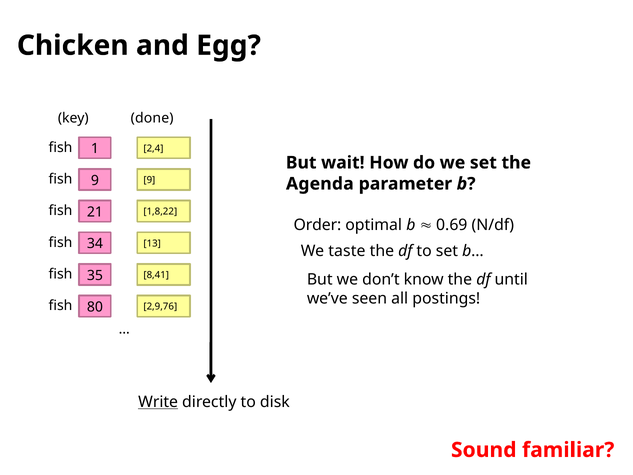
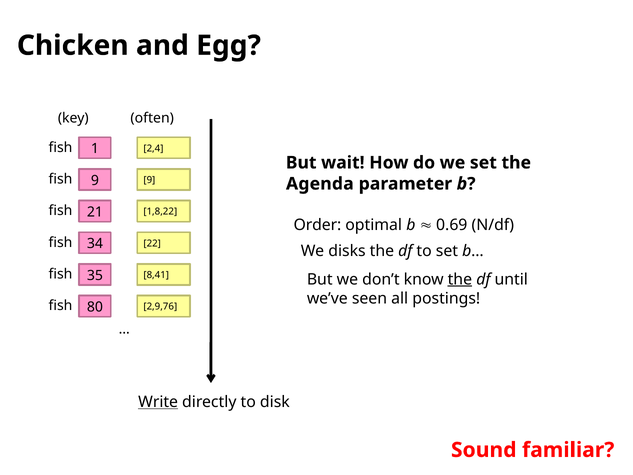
done: done -> often
13: 13 -> 22
taste: taste -> disks
the at (460, 279) underline: none -> present
